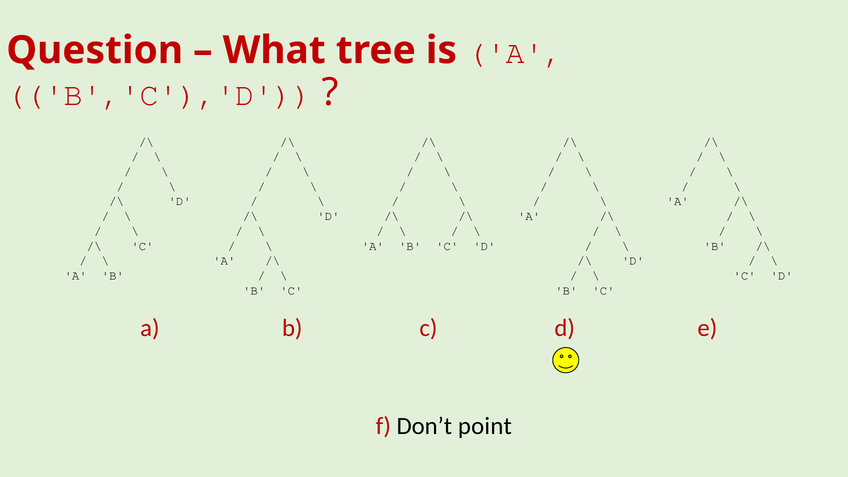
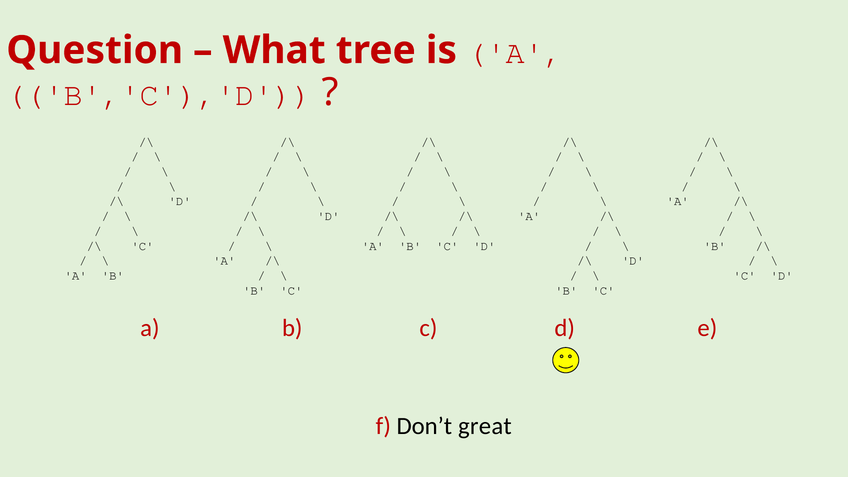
point: point -> great
